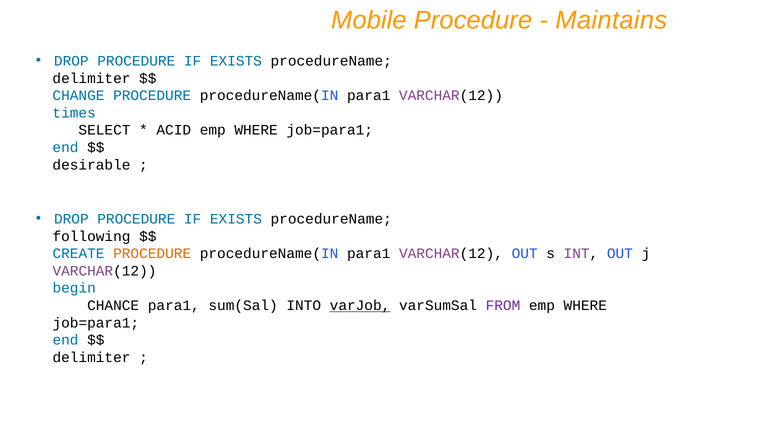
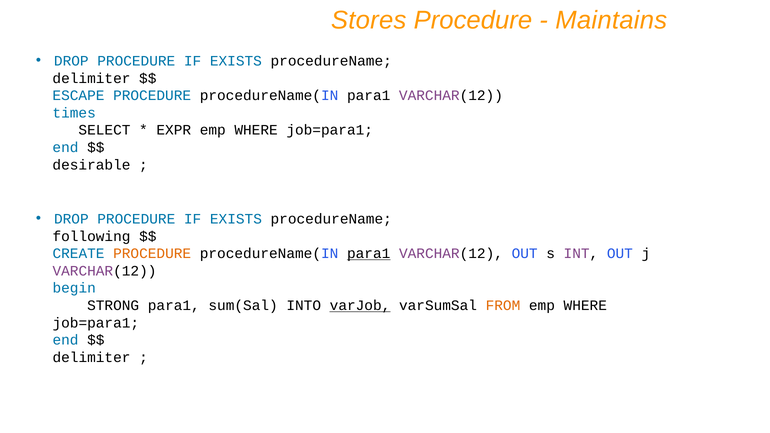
Mobile: Mobile -> Stores
CHANGE: CHANGE -> ESCAPE
ACID: ACID -> EXPR
para1 at (369, 254) underline: none -> present
CHANCE: CHANCE -> STRONG
FROM colour: purple -> orange
